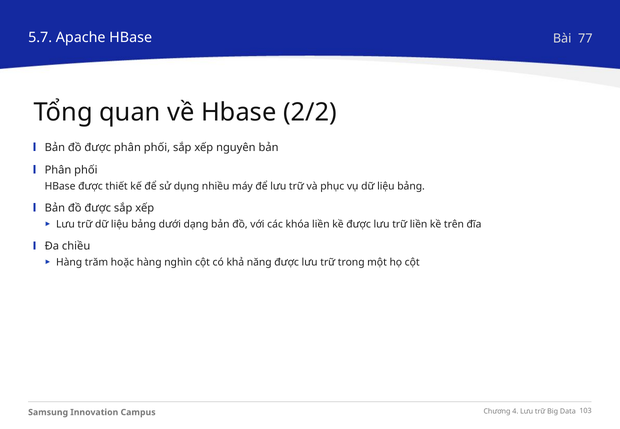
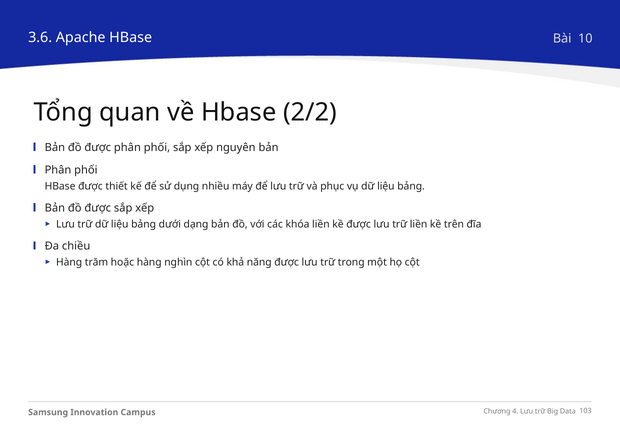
5.7: 5.7 -> 3.6
77: 77 -> 10
